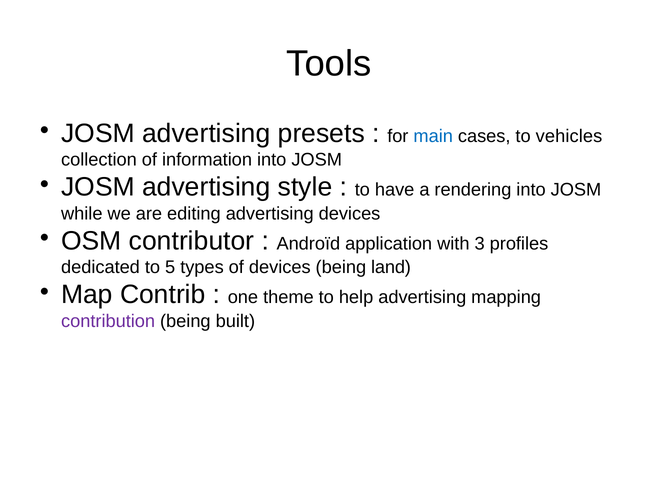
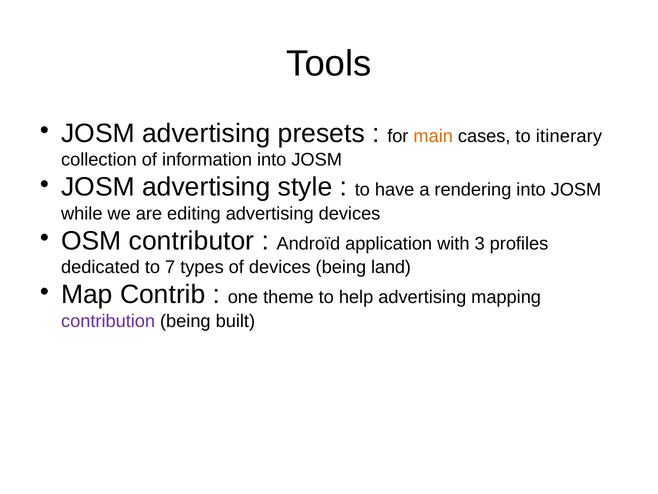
main colour: blue -> orange
vehicles: vehicles -> itinerary
5: 5 -> 7
